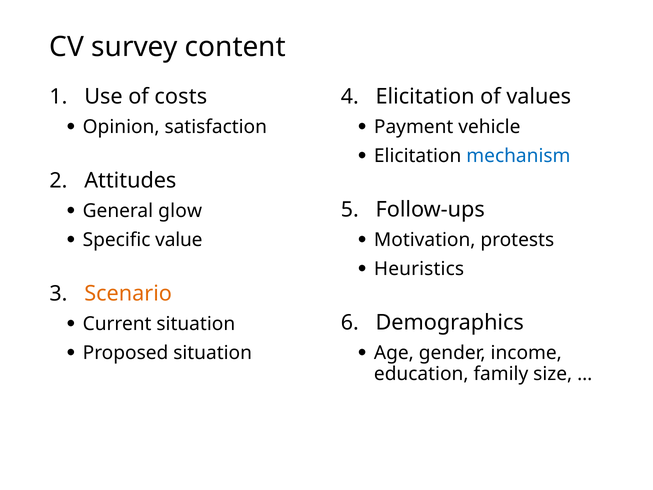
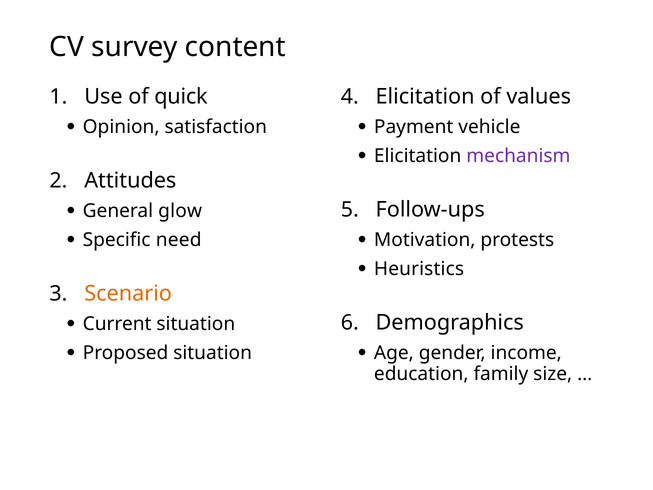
costs: costs -> quick
mechanism colour: blue -> purple
value: value -> need
